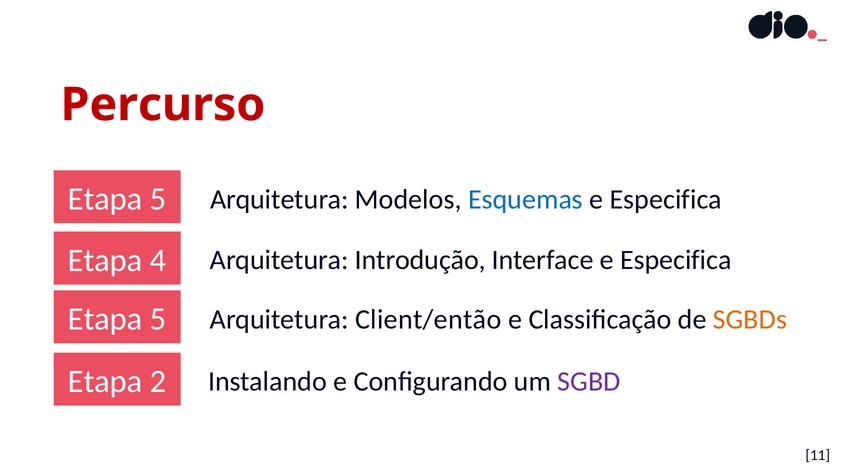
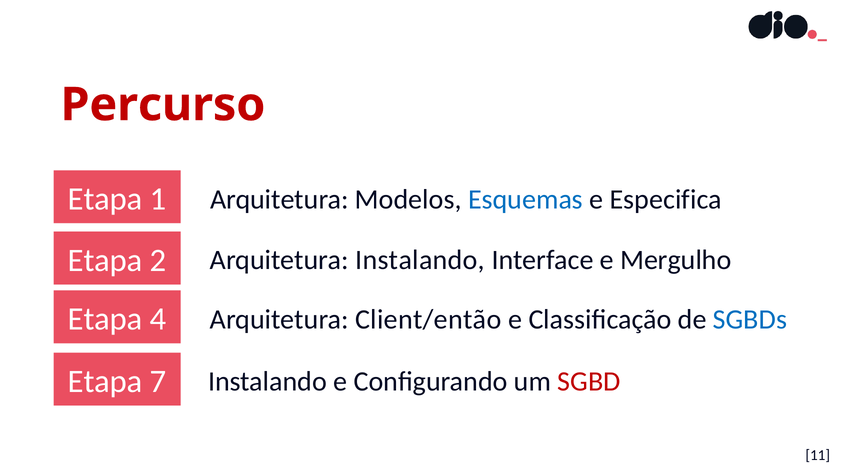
5 at (158, 199): 5 -> 1
4: 4 -> 2
Arquitetura Introdução: Introdução -> Instalando
Interface e Especifica: Especifica -> Mergulho
5 at (158, 320): 5 -> 4
SGBDs colour: orange -> blue
2: 2 -> 7
SGBD colour: purple -> red
